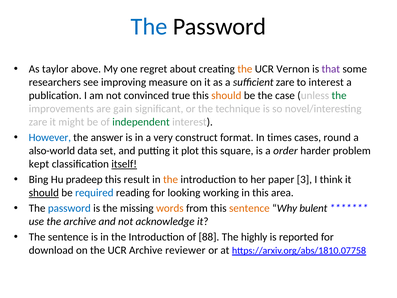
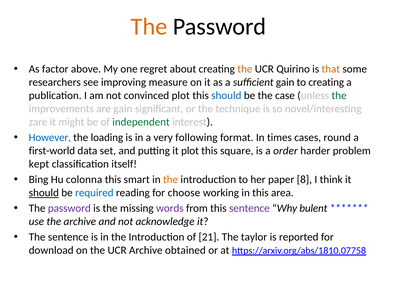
The at (149, 27) colour: blue -> orange
taylor: taylor -> factor
Vernon: Vernon -> Quirino
that colour: purple -> orange
sufficient zare: zare -> gain
to interest: interest -> creating
convinced true: true -> plot
should at (226, 95) colour: orange -> blue
answer: answer -> loading
construct: construct -> following
also-world: also-world -> first-world
itself underline: present -> none
pradeep: pradeep -> colonna
result: result -> smart
3: 3 -> 8
looking: looking -> choose
password at (69, 208) colour: blue -> purple
words colour: orange -> purple
sentence at (249, 208) colour: orange -> purple
88: 88 -> 21
highly: highly -> taylor
reviewer: reviewer -> obtained
